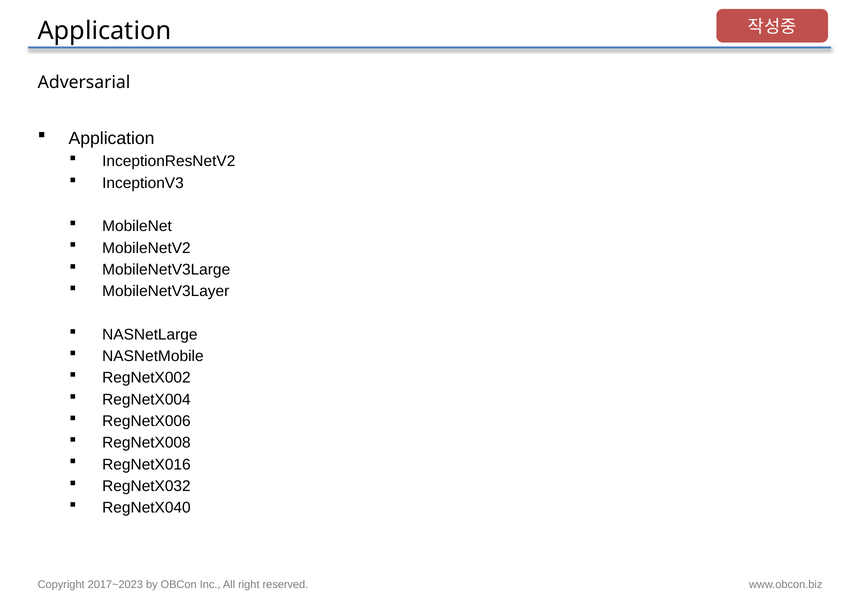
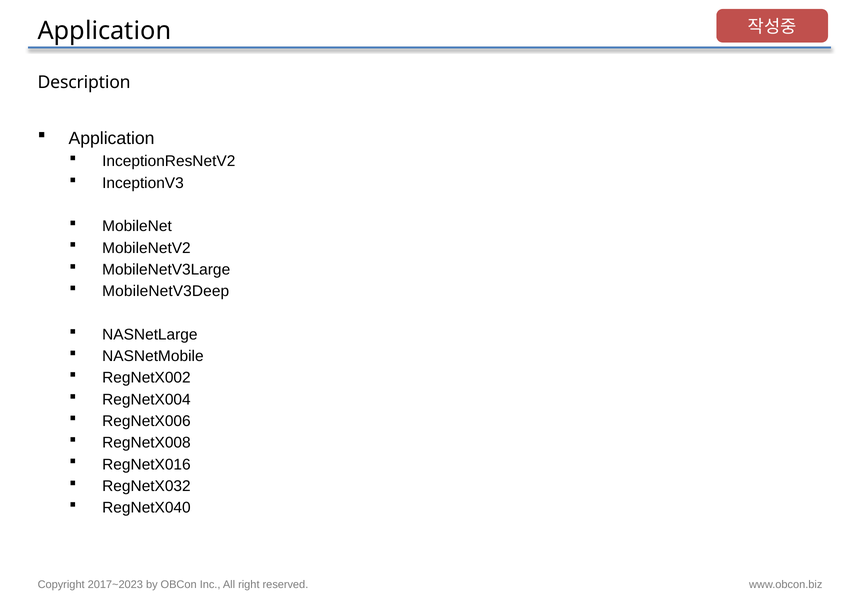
Adversarial: Adversarial -> Description
MobileNetV3Layer: MobileNetV3Layer -> MobileNetV3Deep
